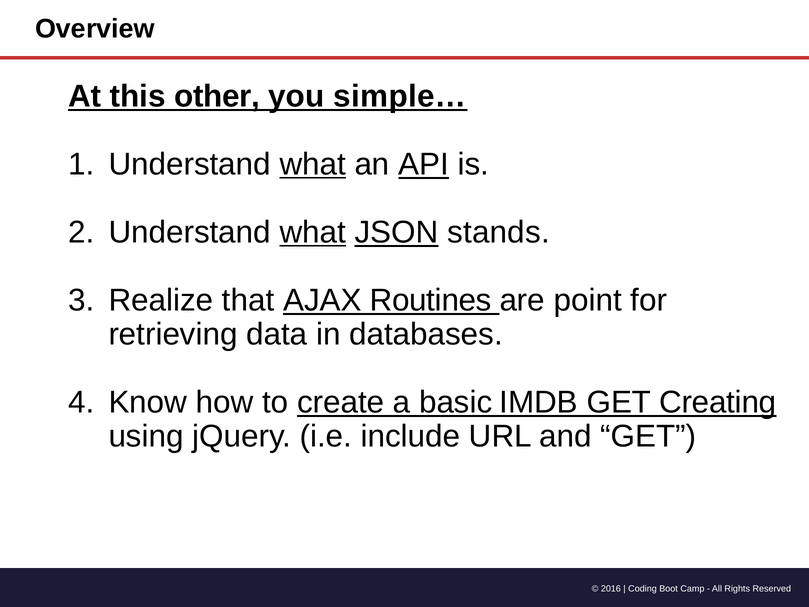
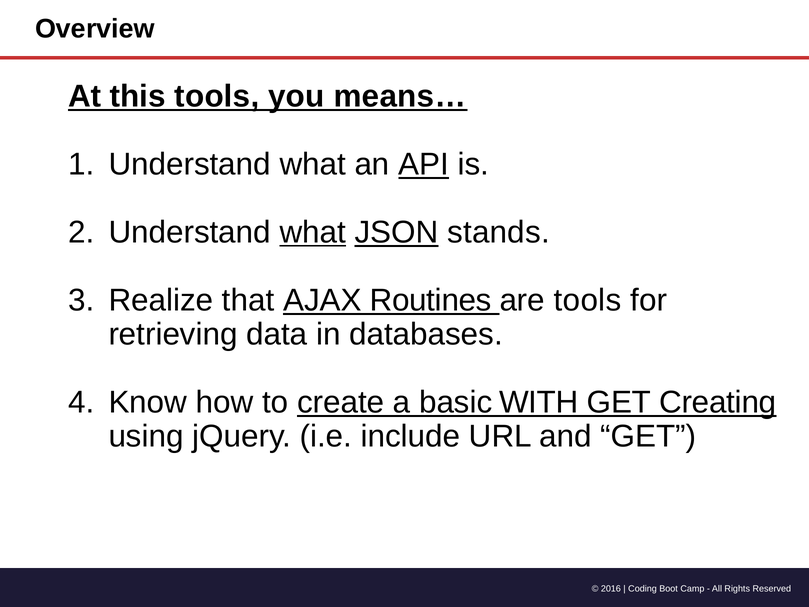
this other: other -> tools
simple…: simple… -> means…
what at (313, 164) underline: present -> none
are point: point -> tools
IMDB: IMDB -> WITH
